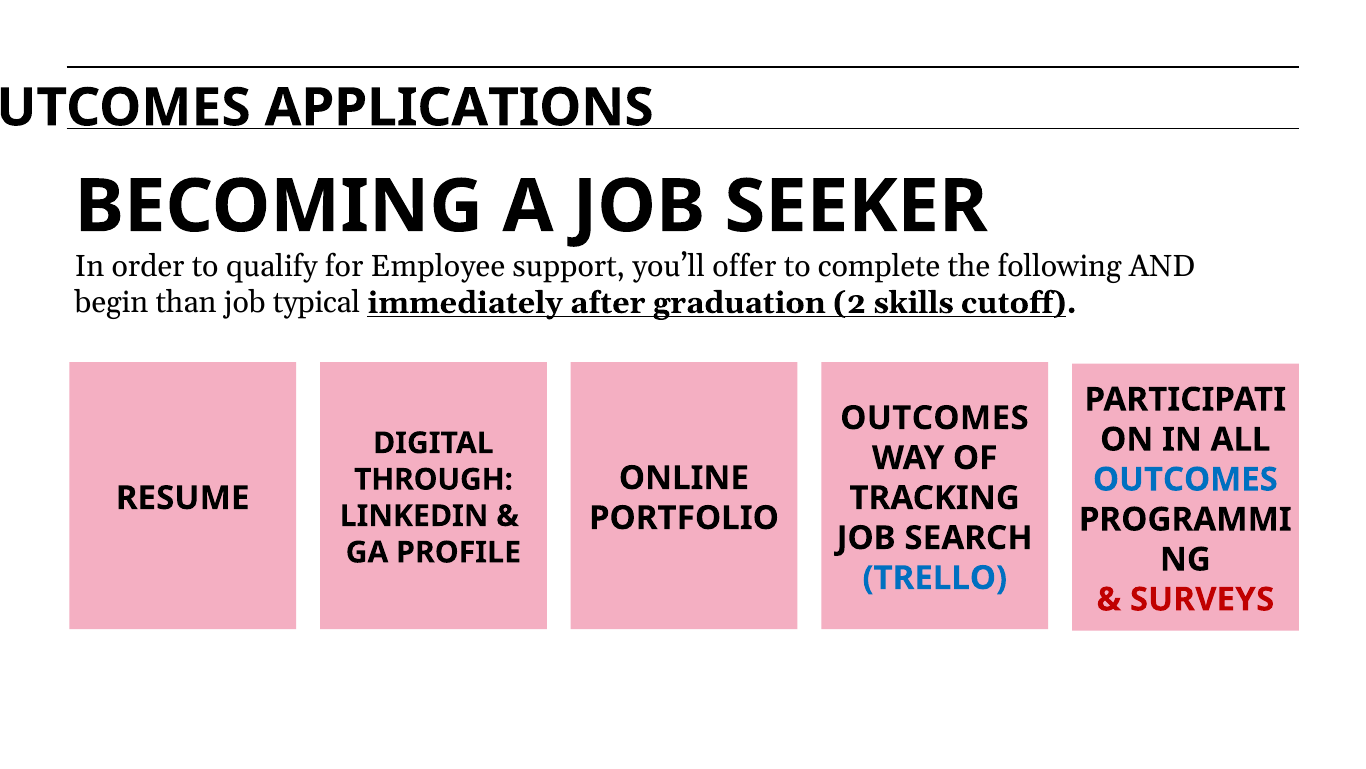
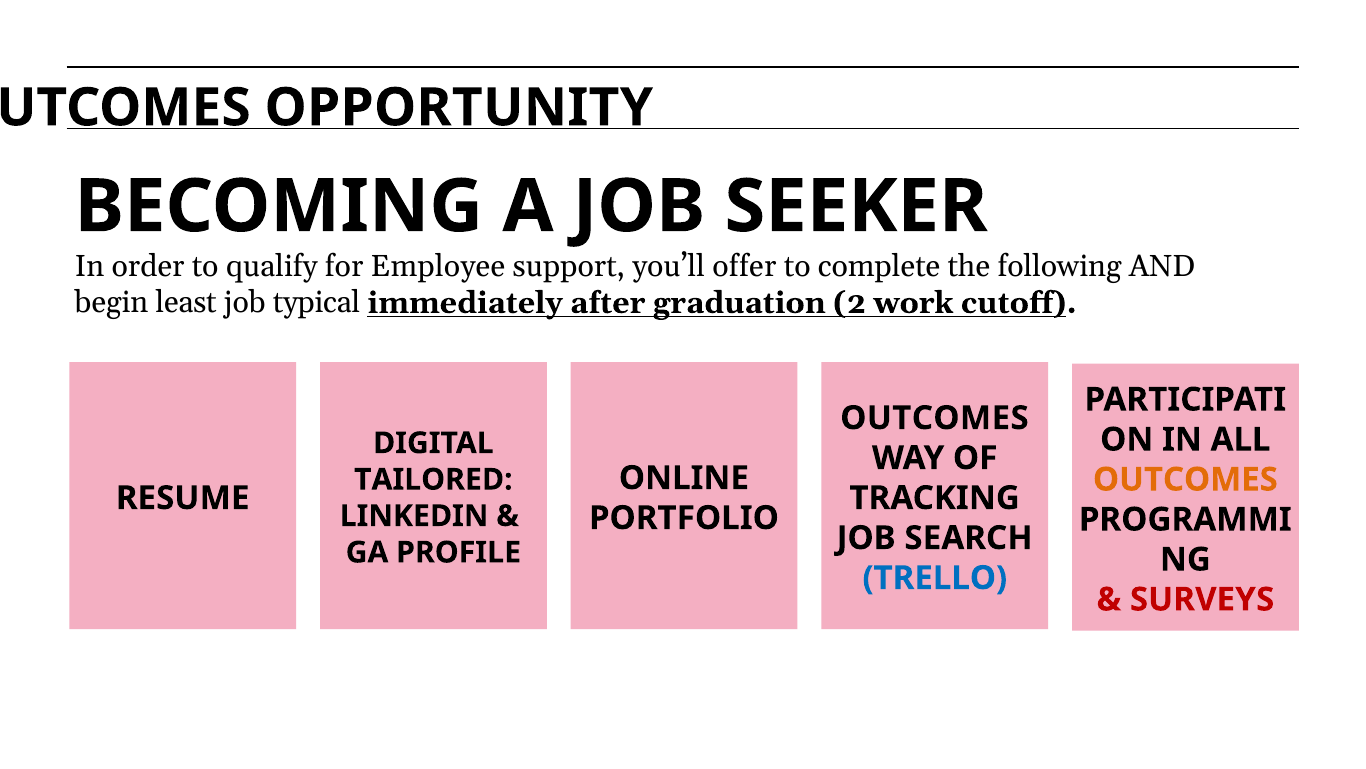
APPLICATIONS: APPLICATIONS -> OPPORTUNITY
than: than -> least
skills: skills -> work
OUTCOMES at (1185, 479) colour: blue -> orange
THROUGH: THROUGH -> TAILORED
